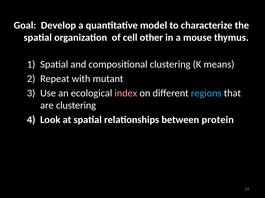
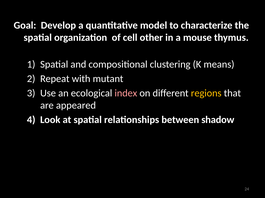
regions colour: light blue -> yellow
are clustering: clustering -> appeared
protein: protein -> shadow
